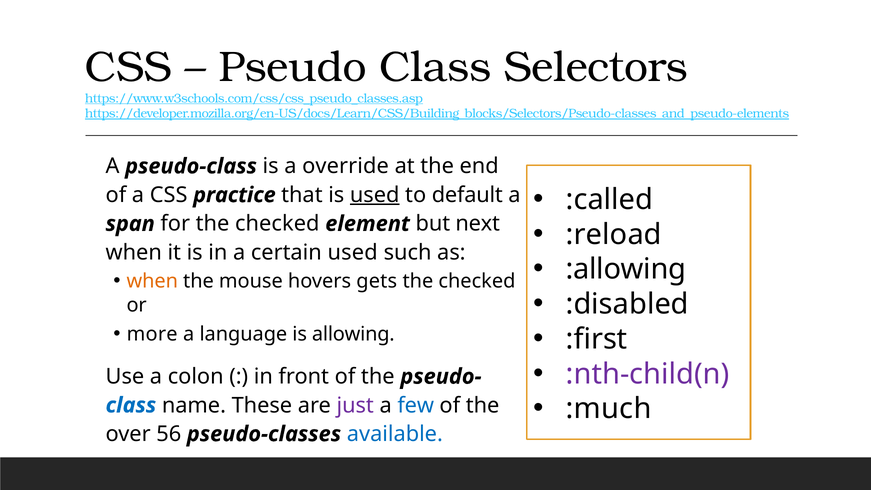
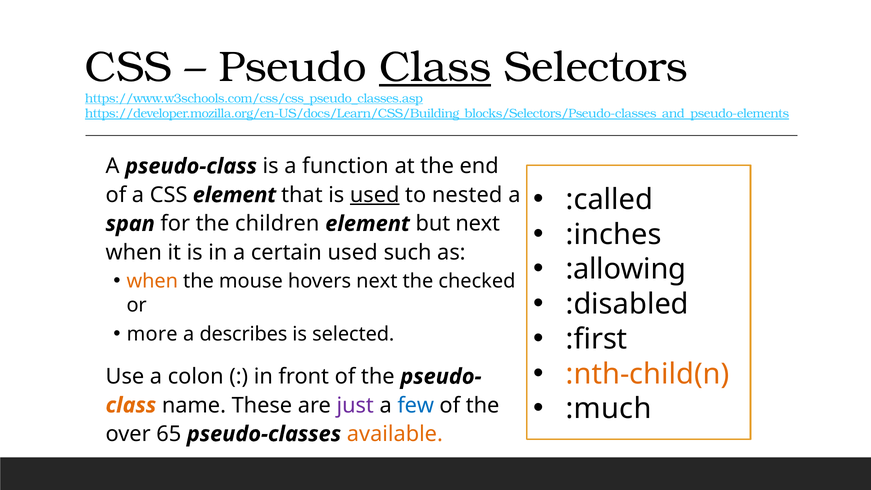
Class at (435, 67) underline: none -> present
override: override -> function
CSS practice: practice -> element
default: default -> nested
:reload: :reload -> :inches
for the checked: checked -> children
hovers gets: gets -> next
language: language -> describes
allowing: allowing -> selected
:nth-child(n colour: purple -> orange
class at (131, 405) colour: blue -> orange
56: 56 -> 65
available colour: blue -> orange
